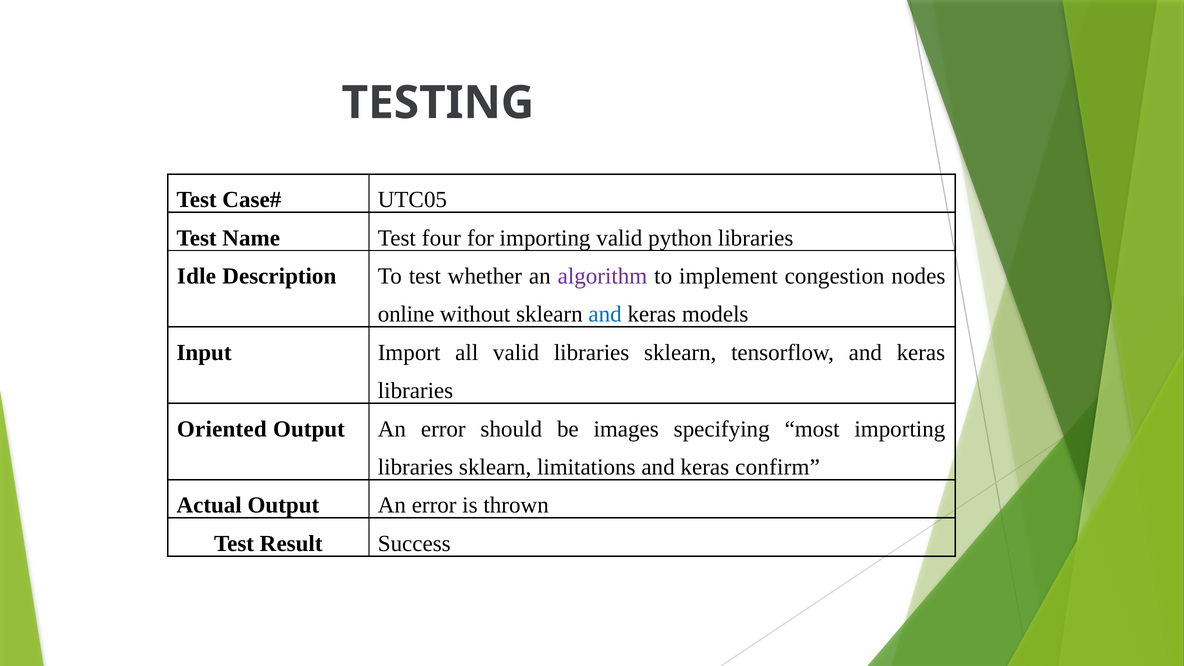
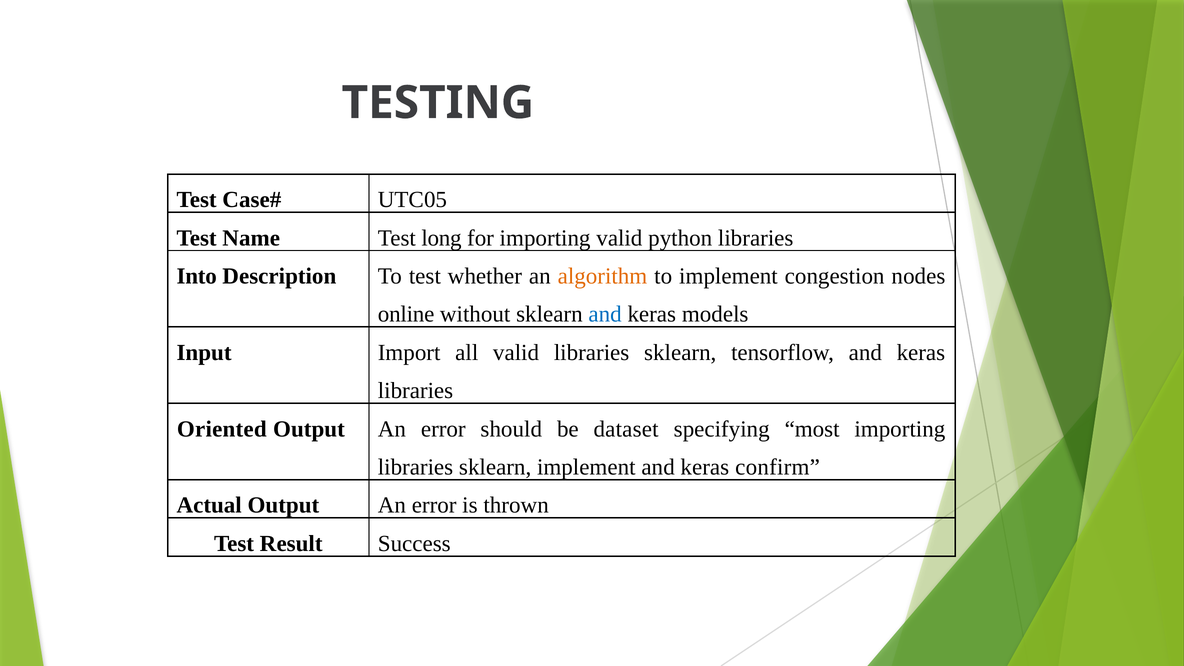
four: four -> long
Idle: Idle -> Into
algorithm colour: purple -> orange
images: images -> dataset
sklearn limitations: limitations -> implement
